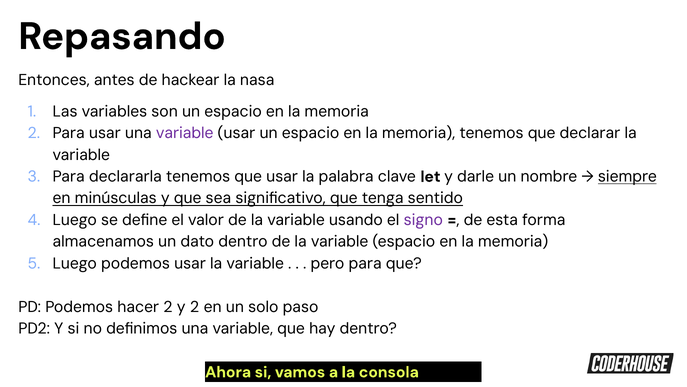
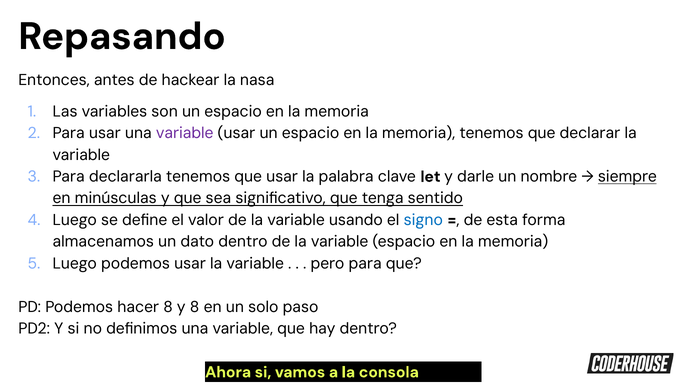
signo colour: purple -> blue
hacer 2: 2 -> 8
y 2: 2 -> 8
